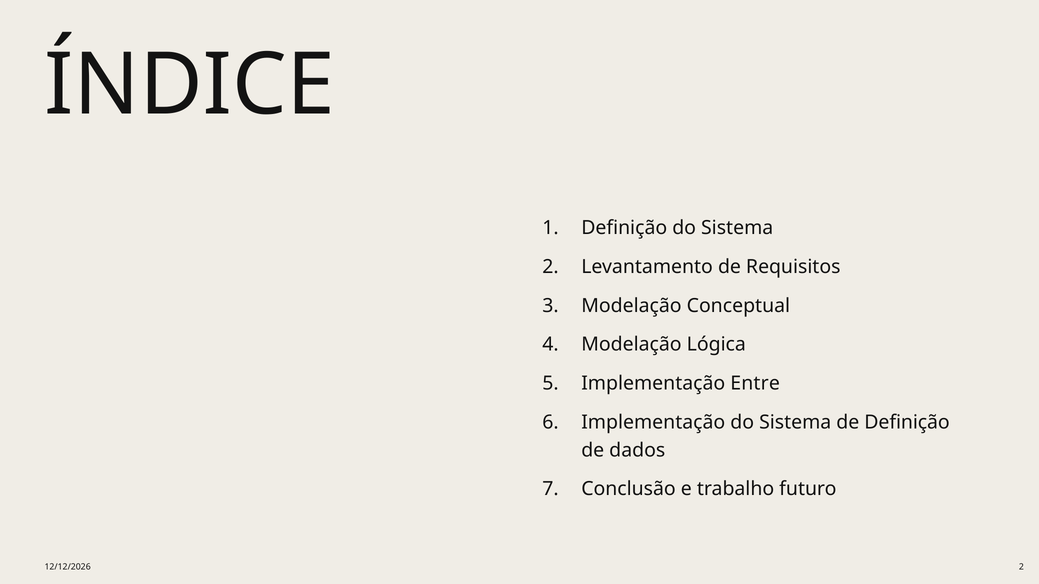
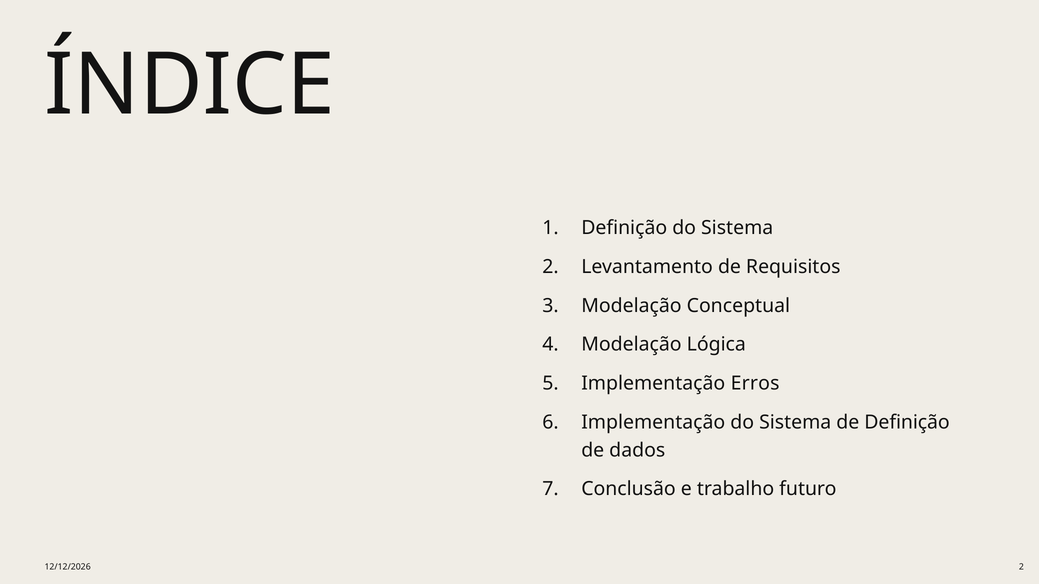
Entre: Entre -> Erros
